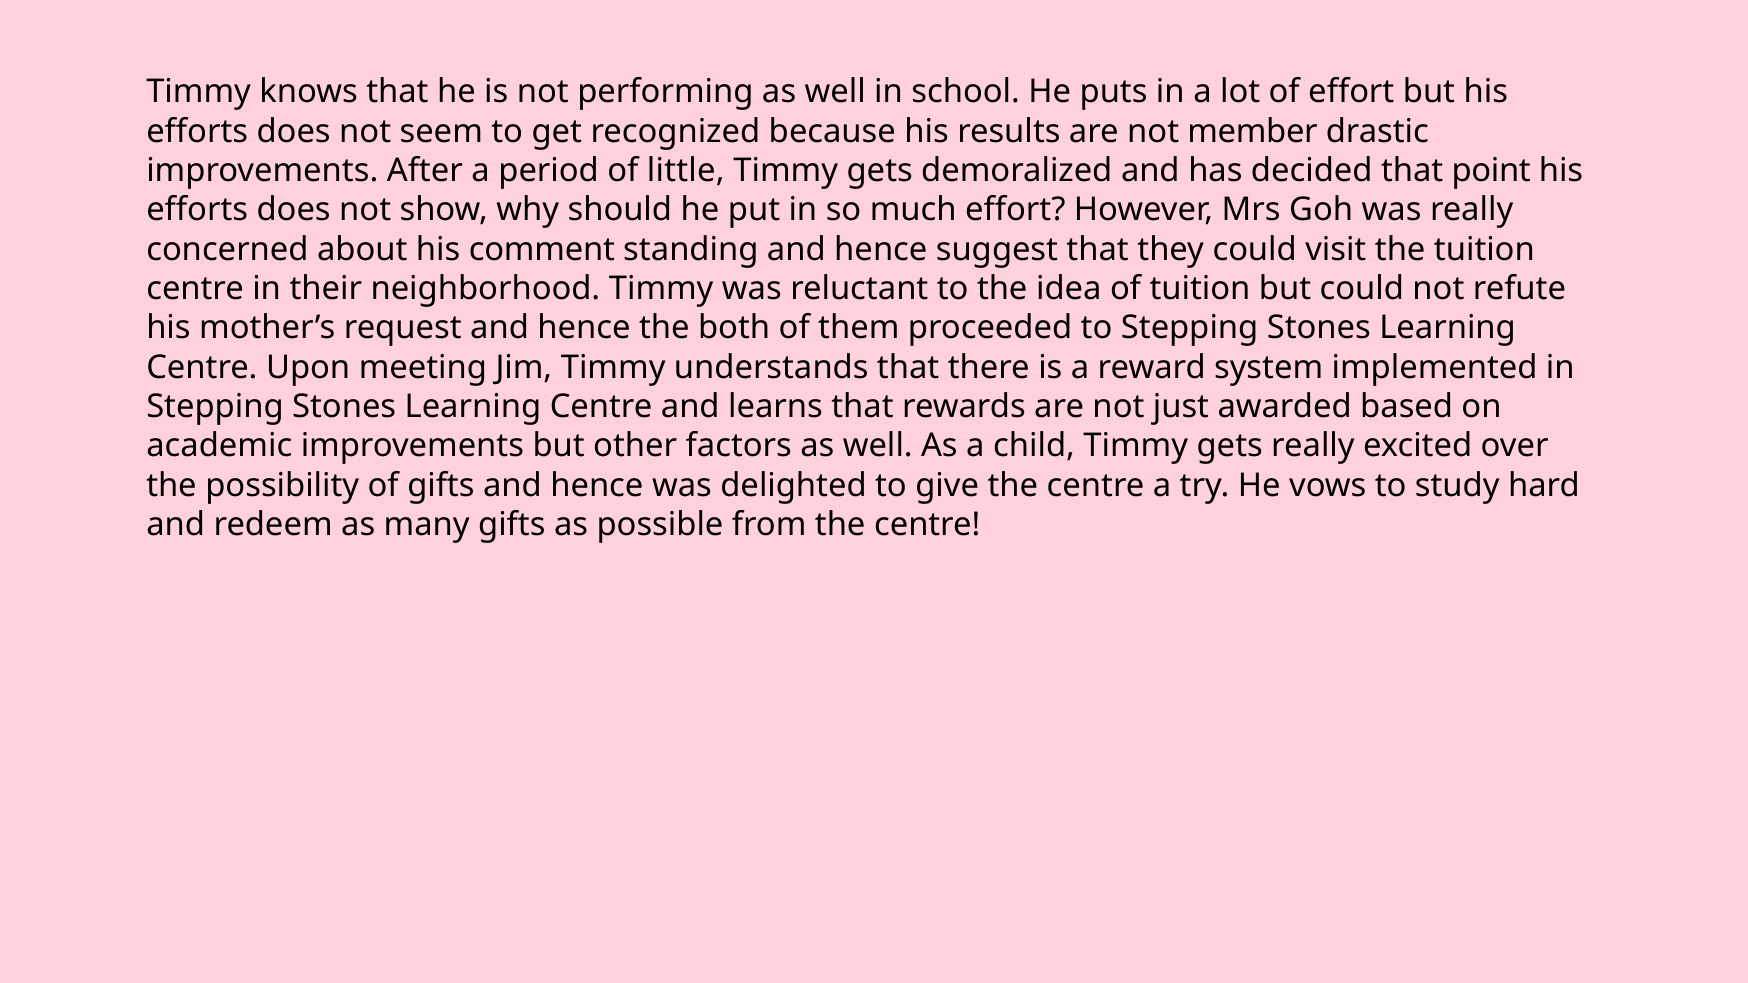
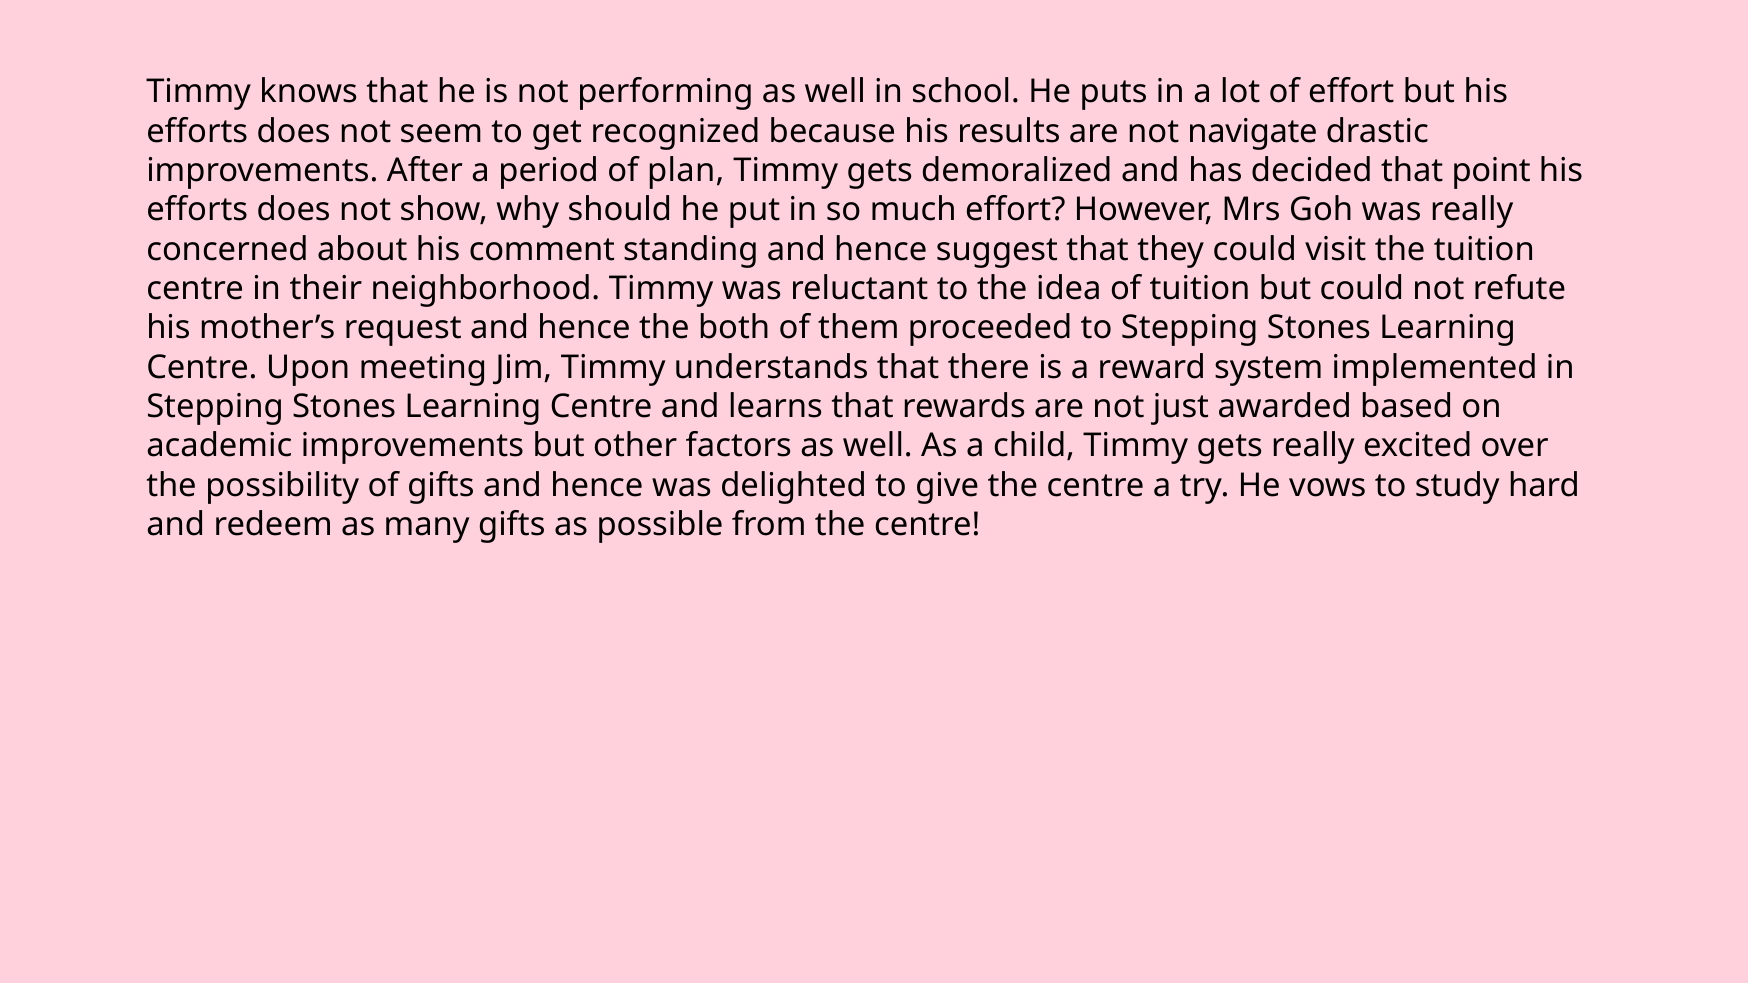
member: member -> navigate
little: little -> plan
